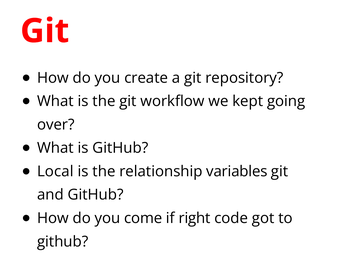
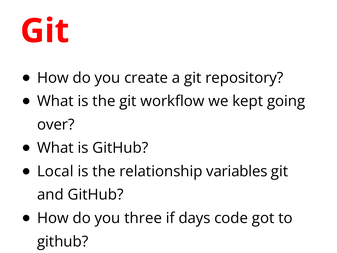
come: come -> three
right: right -> days
